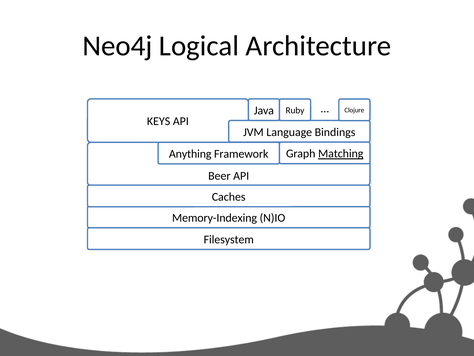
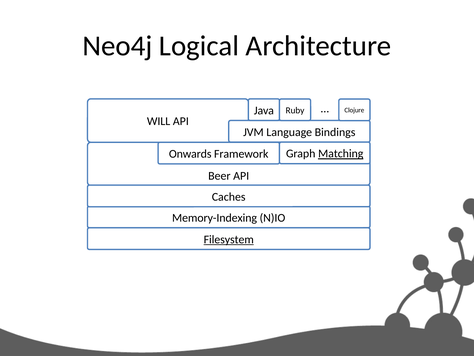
KEYS: KEYS -> WILL
Anything: Anything -> Onwards
Filesystem underline: none -> present
